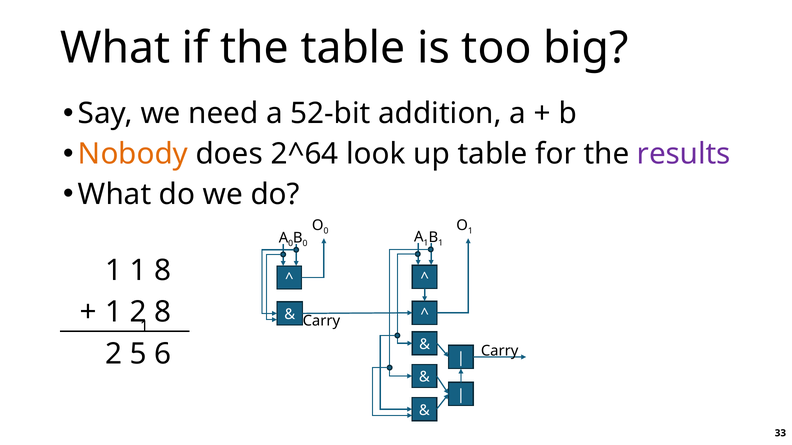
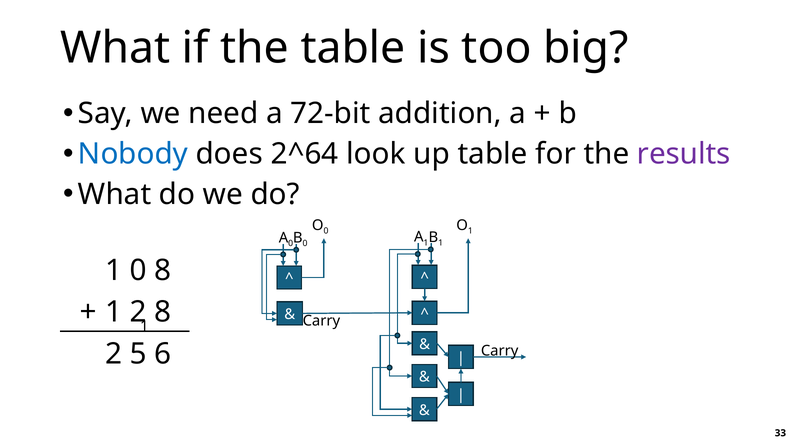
52-bit: 52-bit -> 72-bit
Nobody colour: orange -> blue
1 1: 1 -> 0
